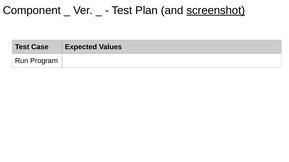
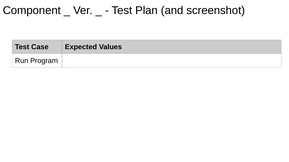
screenshot underline: present -> none
